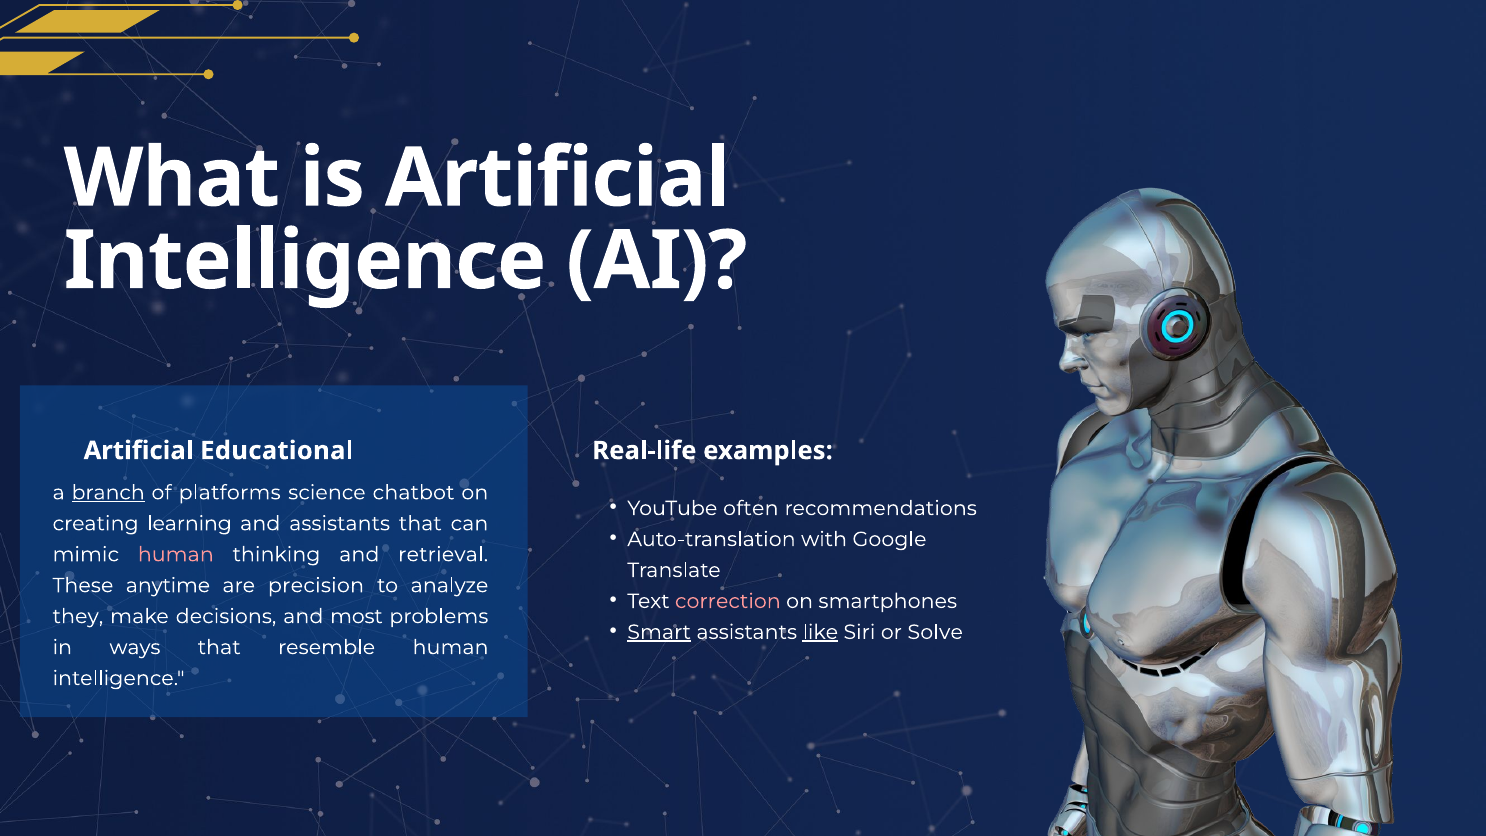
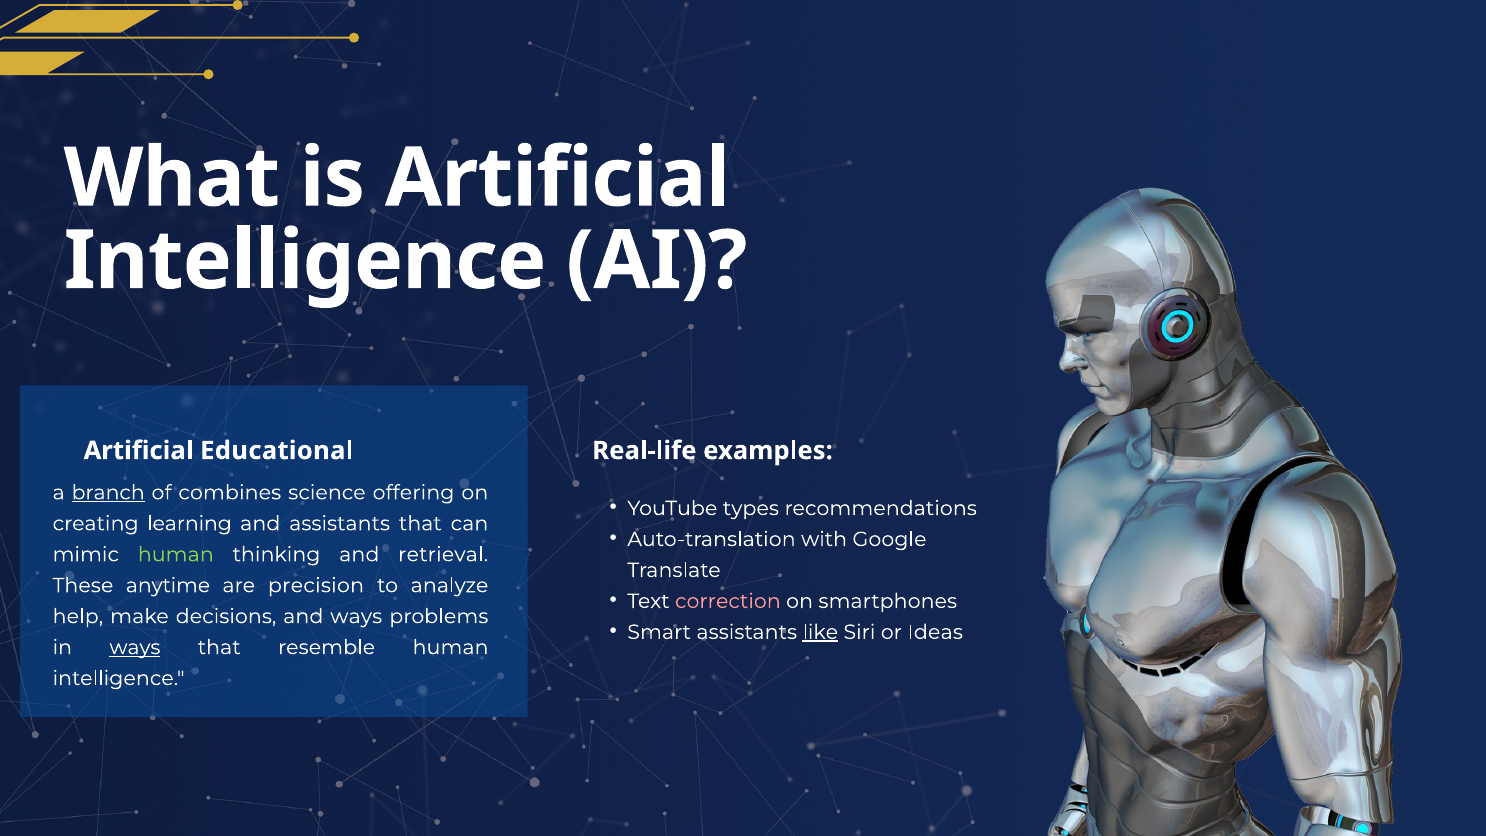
platforms: platforms -> combines
chatbot: chatbot -> offering
often: often -> types
human at (176, 554) colour: pink -> light green
they: they -> help
and most: most -> ways
Smart underline: present -> none
Solve: Solve -> Ideas
ways at (135, 647) underline: none -> present
